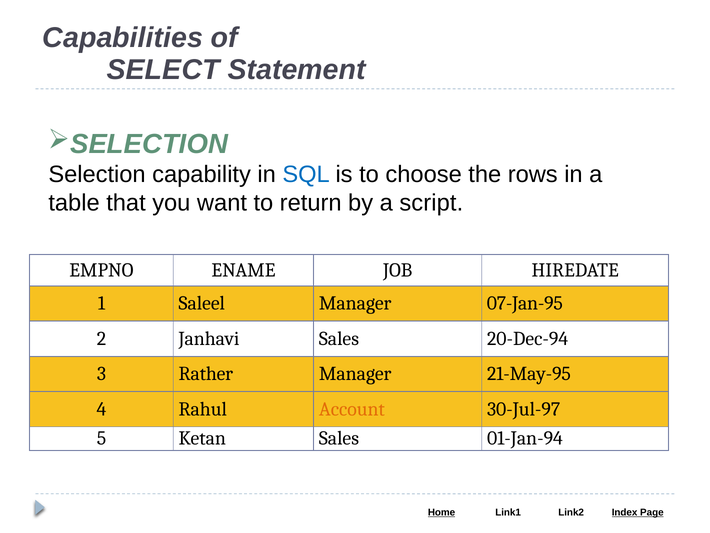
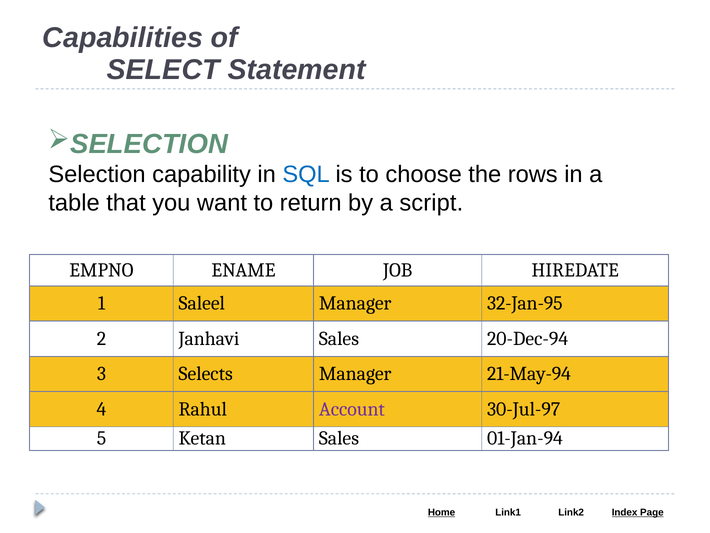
07-Jan-95: 07-Jan-95 -> 32-Jan-95
Rather: Rather -> Selects
21-May-95: 21-May-95 -> 21-May-94
Account colour: orange -> purple
